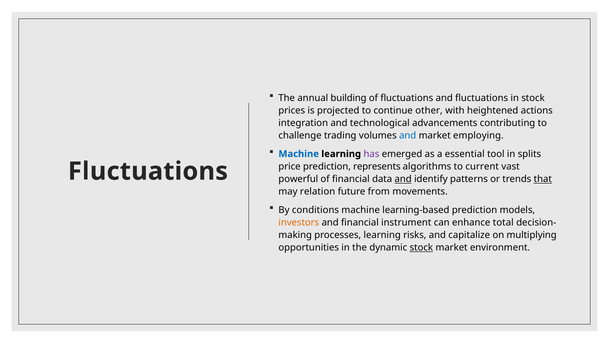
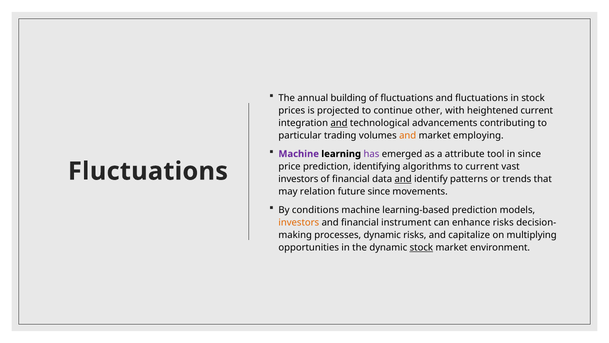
heightened actions: actions -> current
and at (339, 123) underline: none -> present
challenge: challenge -> particular
and at (408, 135) colour: blue -> orange
Machine at (299, 154) colour: blue -> purple
essential: essential -> attribute
in splits: splits -> since
represents: represents -> identifying
powerful at (298, 179): powerful -> investors
that underline: present -> none
future from: from -> since
enhance total: total -> risks
processes learning: learning -> dynamic
